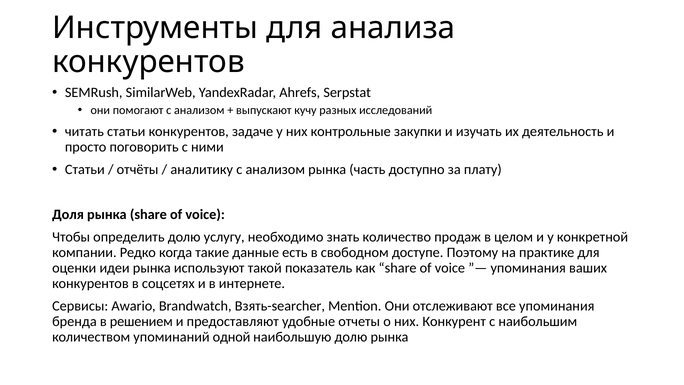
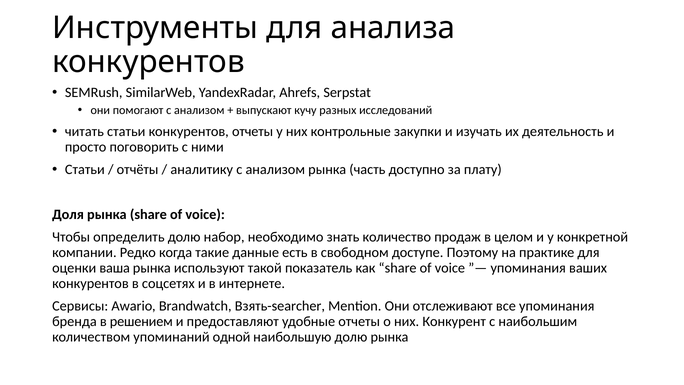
конкурентов задаче: задаче -> отчеты
услугу: услугу -> набор
идеи: идеи -> ваша
